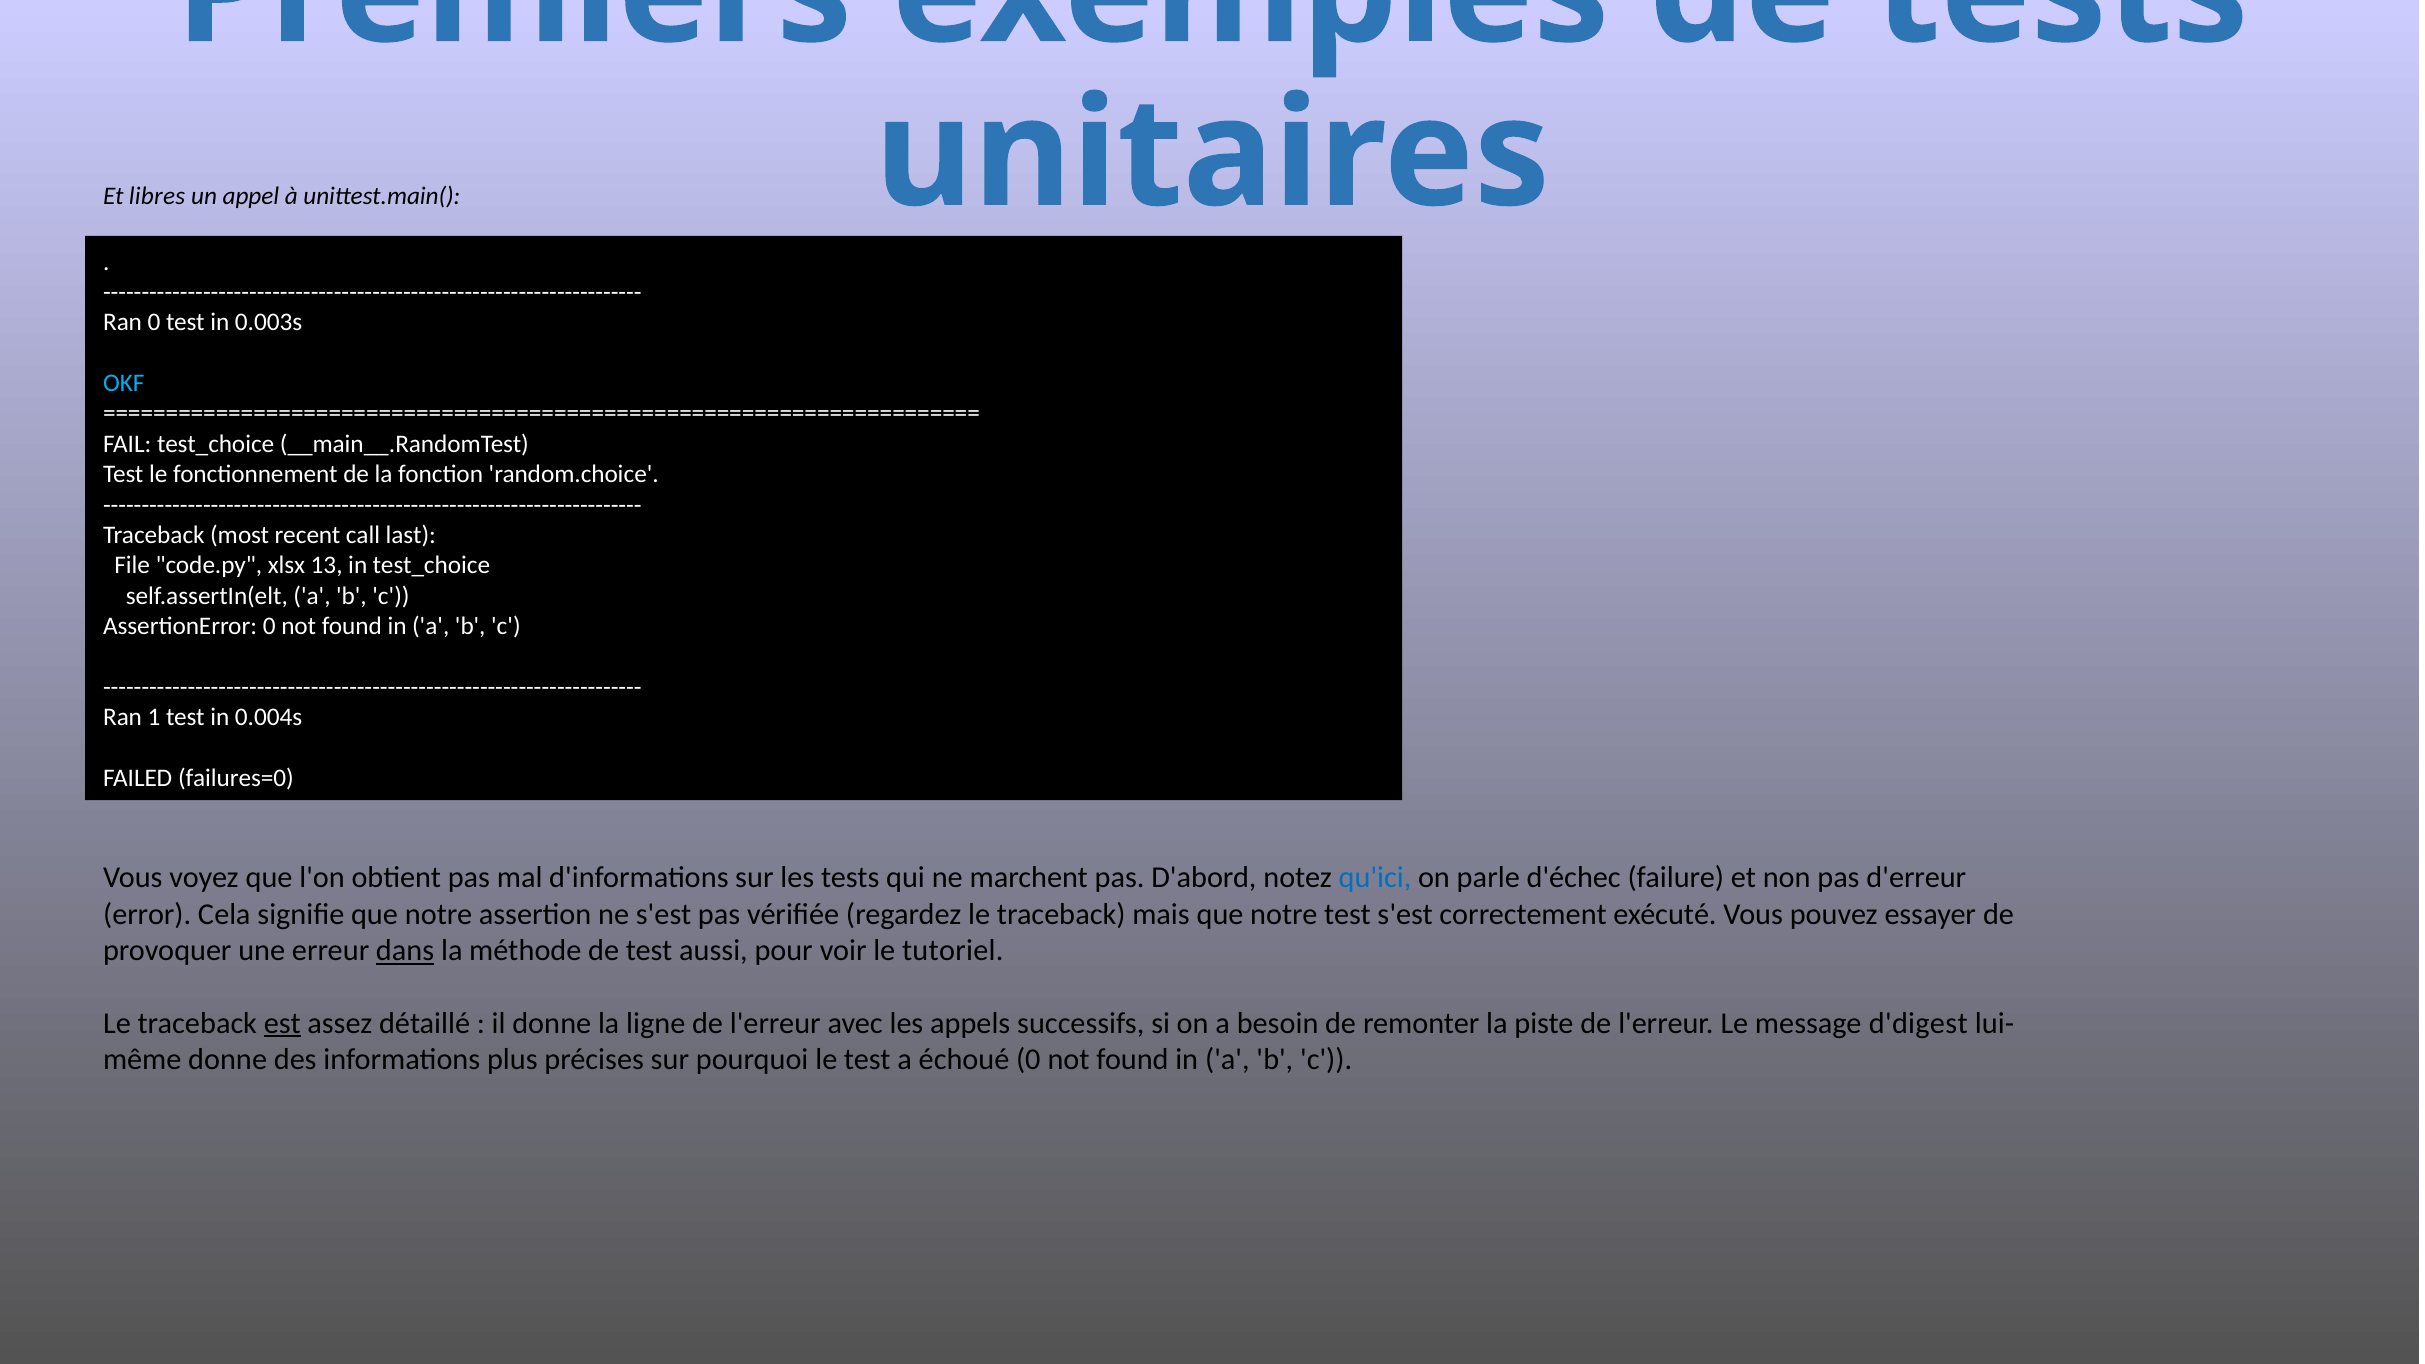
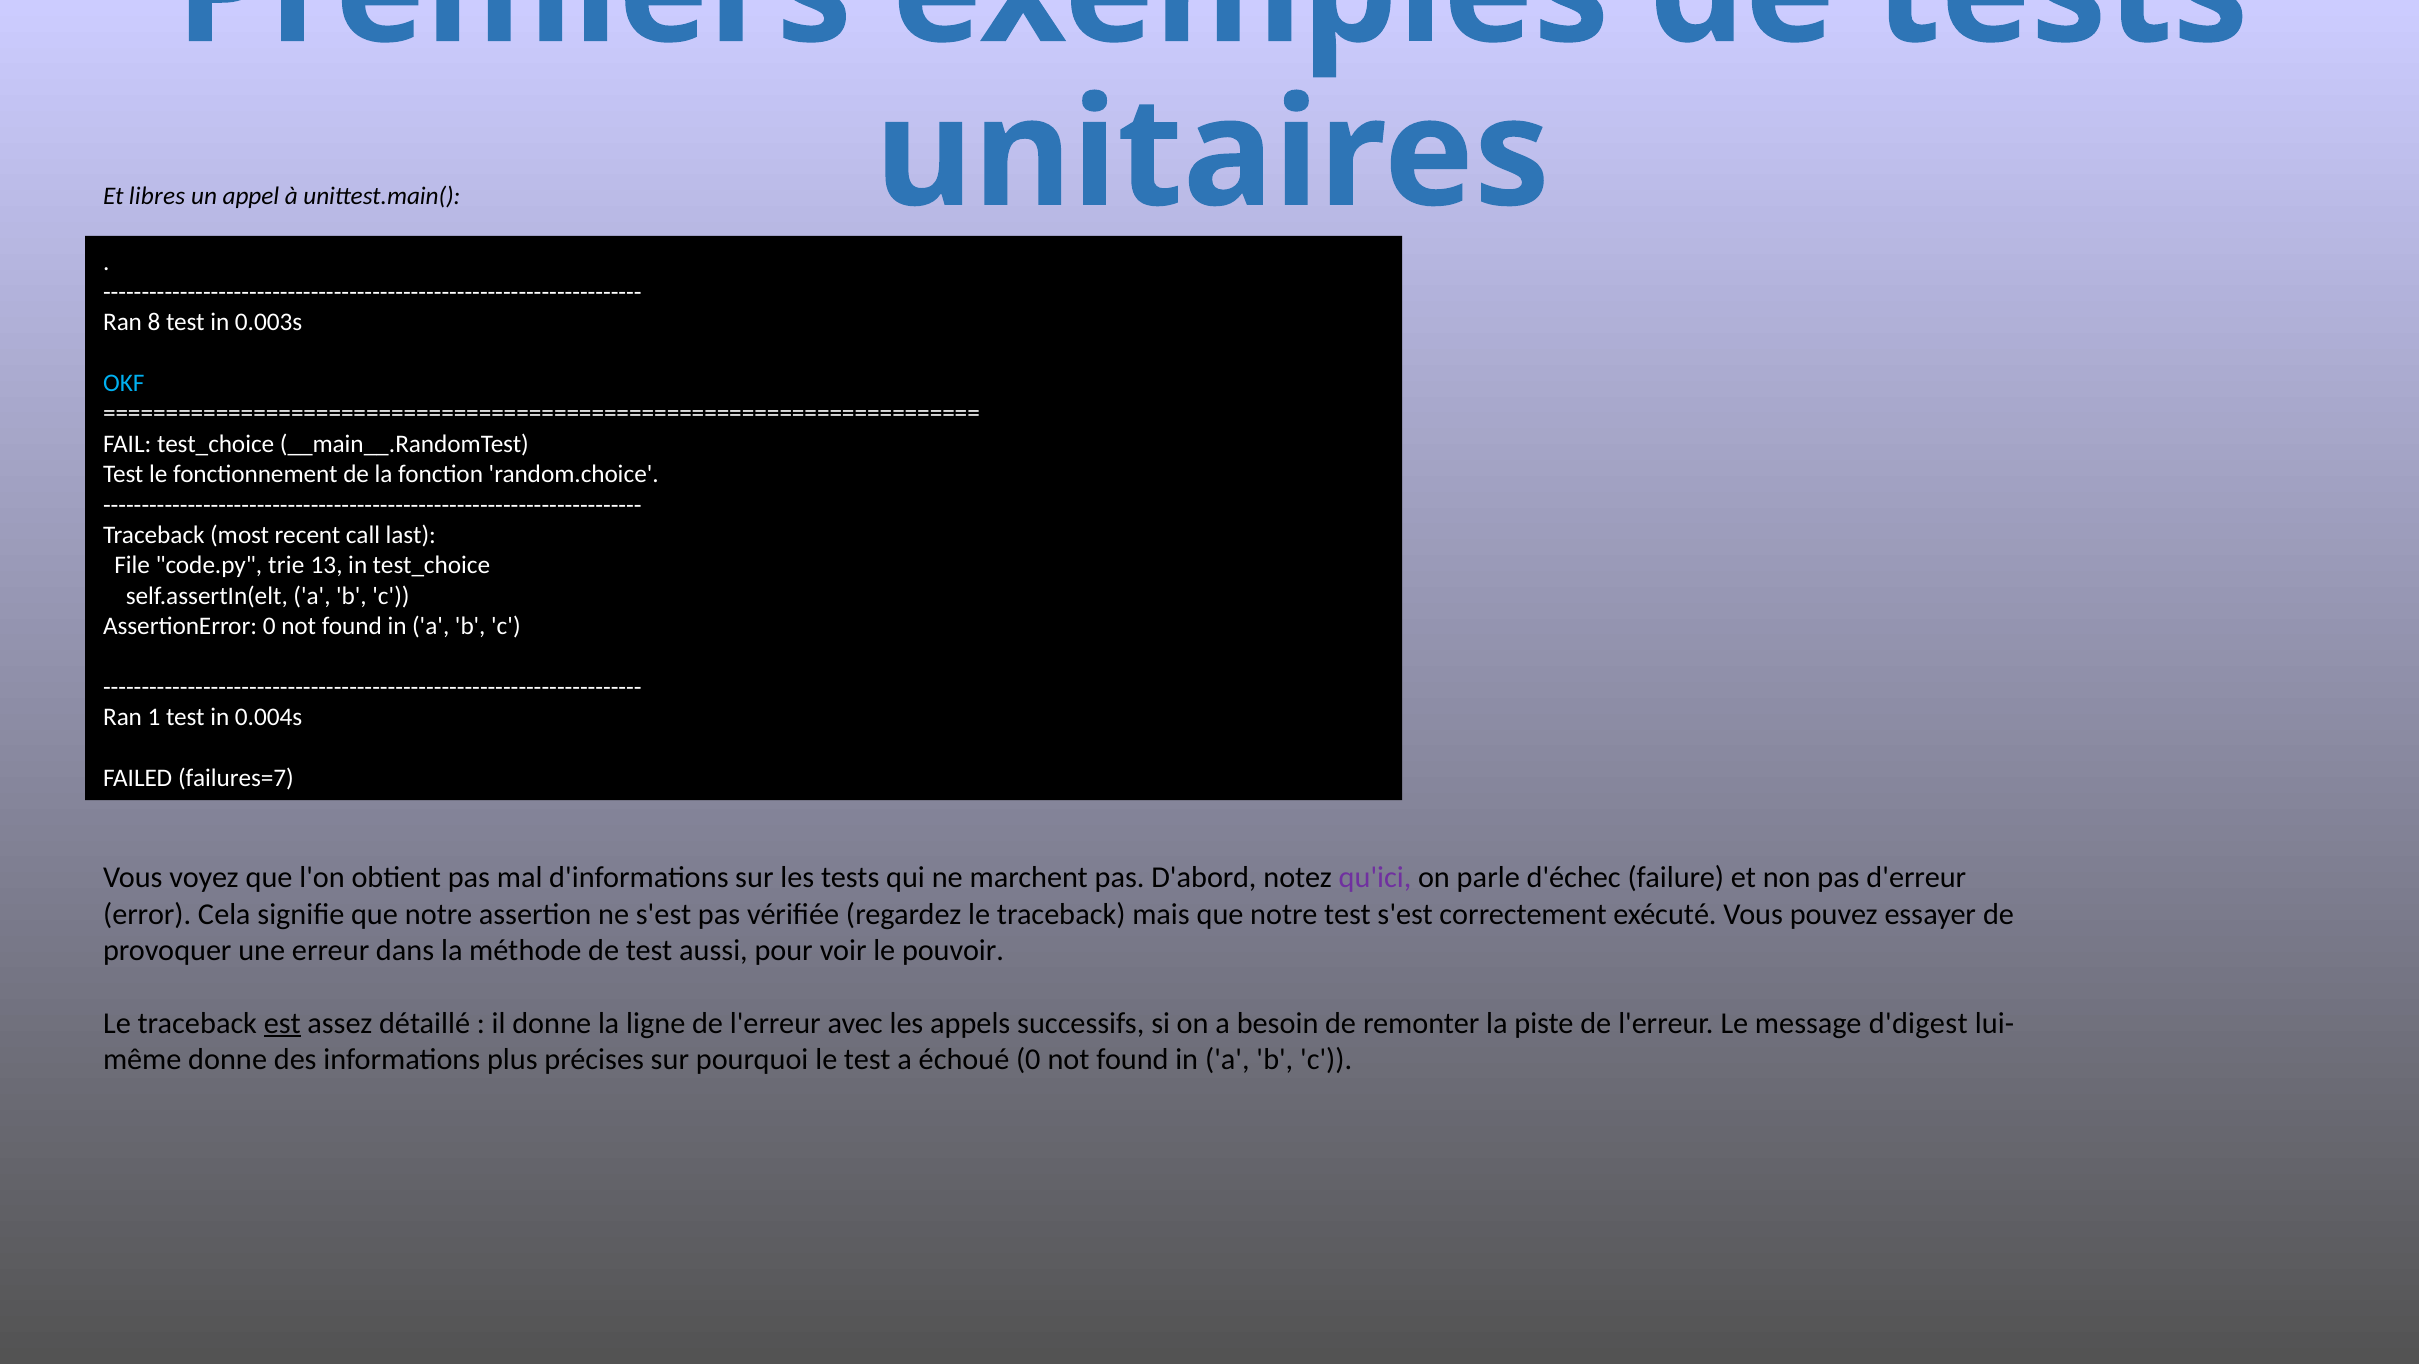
Ran 0: 0 -> 8
xlsx: xlsx -> trie
failures=0: failures=0 -> failures=7
qu'ici colour: blue -> purple
dans underline: present -> none
tutoriel: tutoriel -> pouvoir
